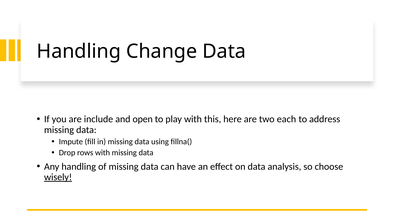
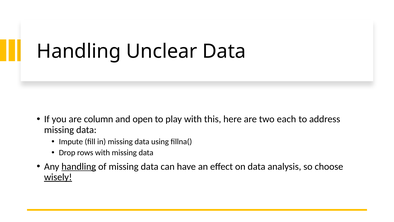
Change: Change -> Unclear
include: include -> column
handling at (79, 166) underline: none -> present
